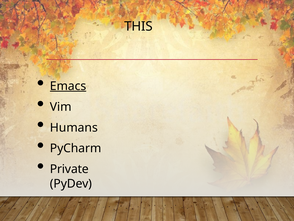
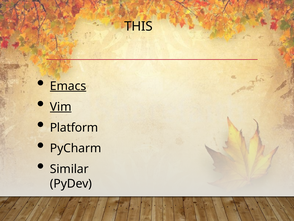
Vim underline: none -> present
Humans: Humans -> Platform
Private: Private -> Similar
